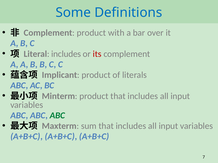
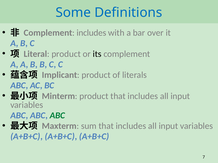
Complement product: product -> includes
Literal includes: includes -> product
its colour: red -> black
